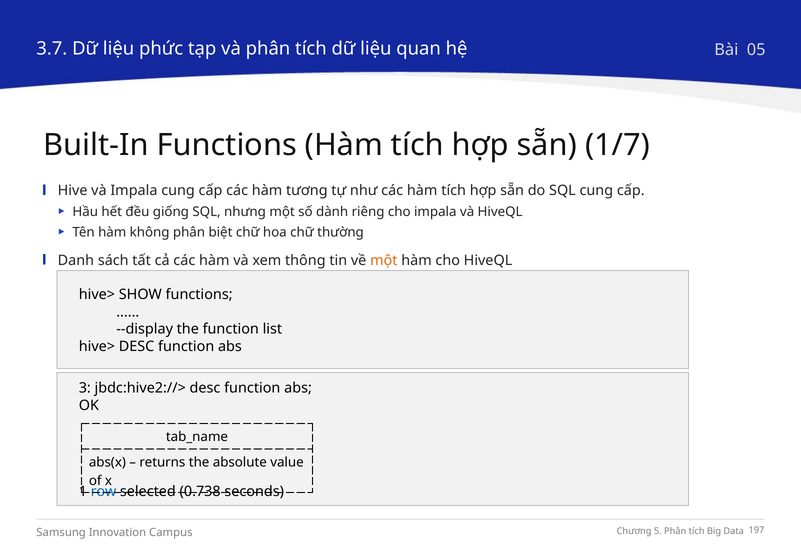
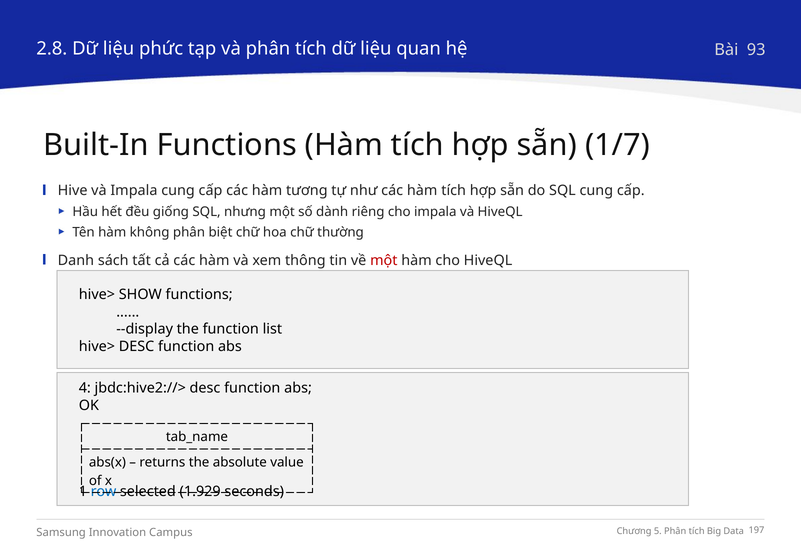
3.7: 3.7 -> 2.8
05: 05 -> 93
một at (384, 261) colour: orange -> red
3: 3 -> 4
0.738: 0.738 -> 1.929
